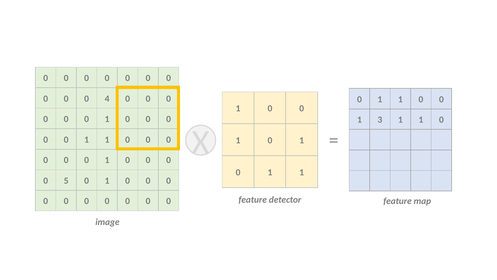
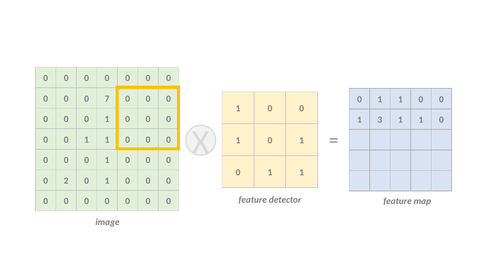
4: 4 -> 7
5: 5 -> 2
